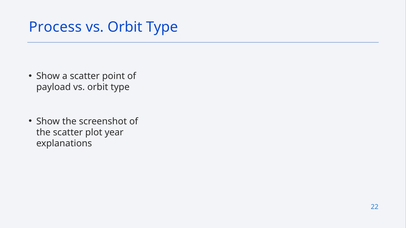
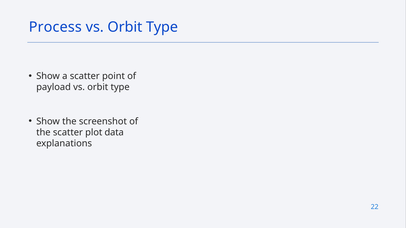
year: year -> data
